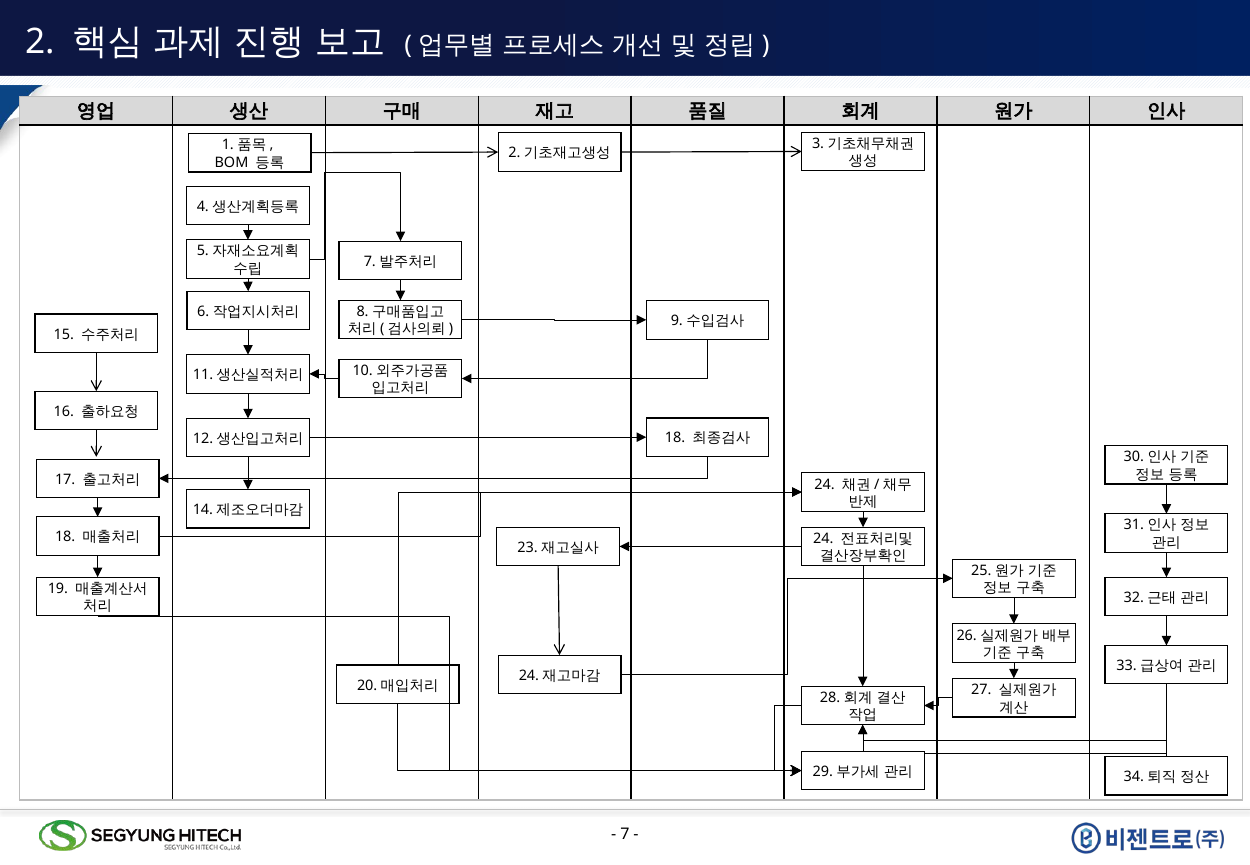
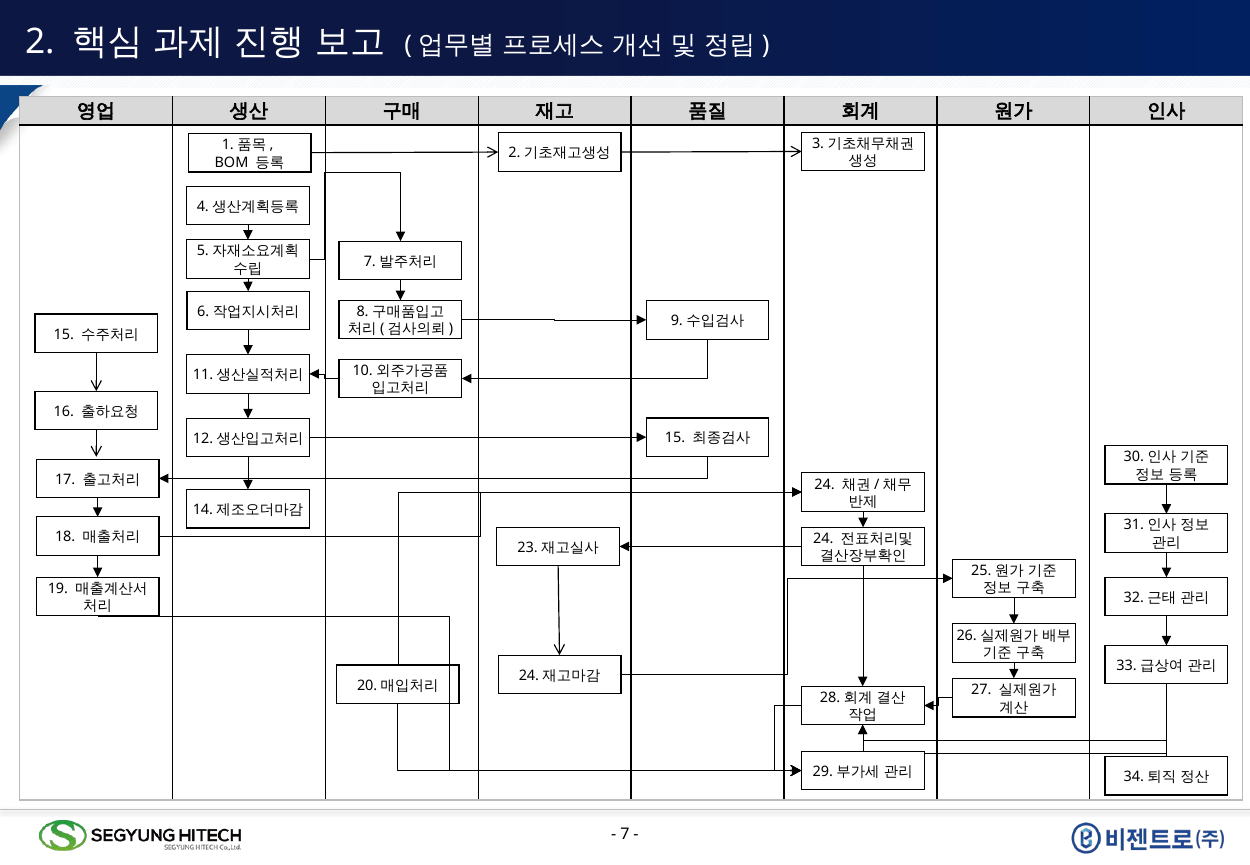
18 at (675, 438): 18 -> 15
